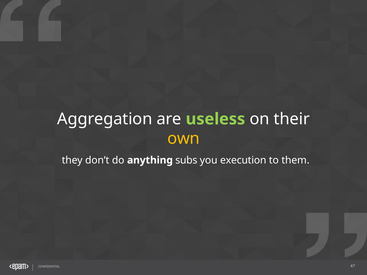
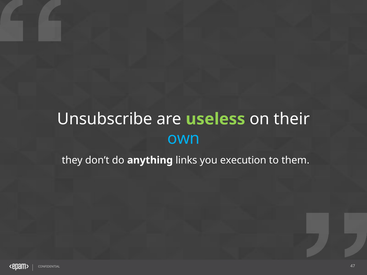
Aggregation: Aggregation -> Unsubscribe
own colour: yellow -> light blue
subs: subs -> links
